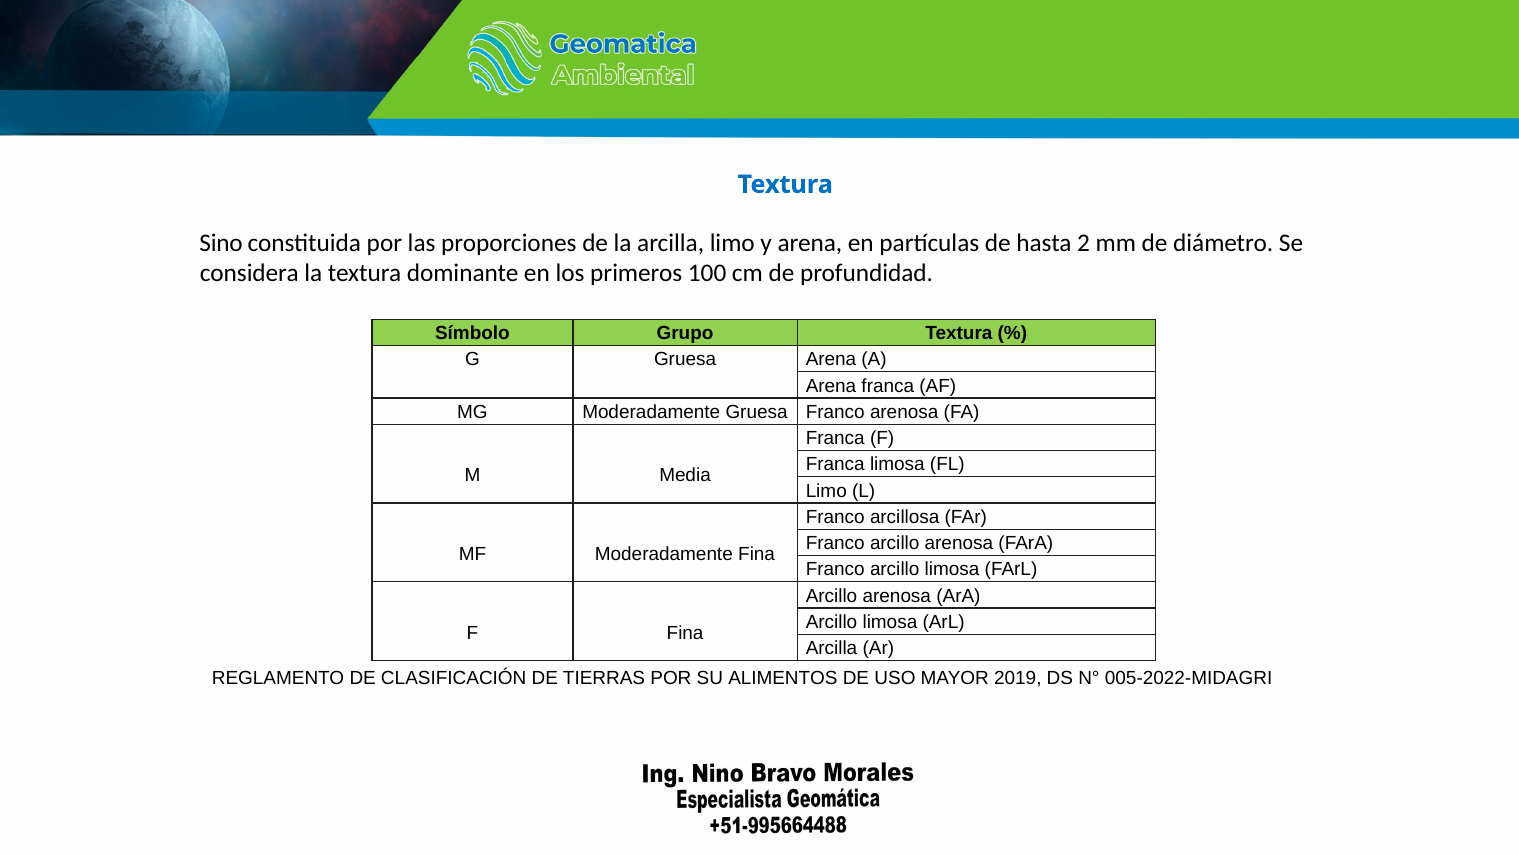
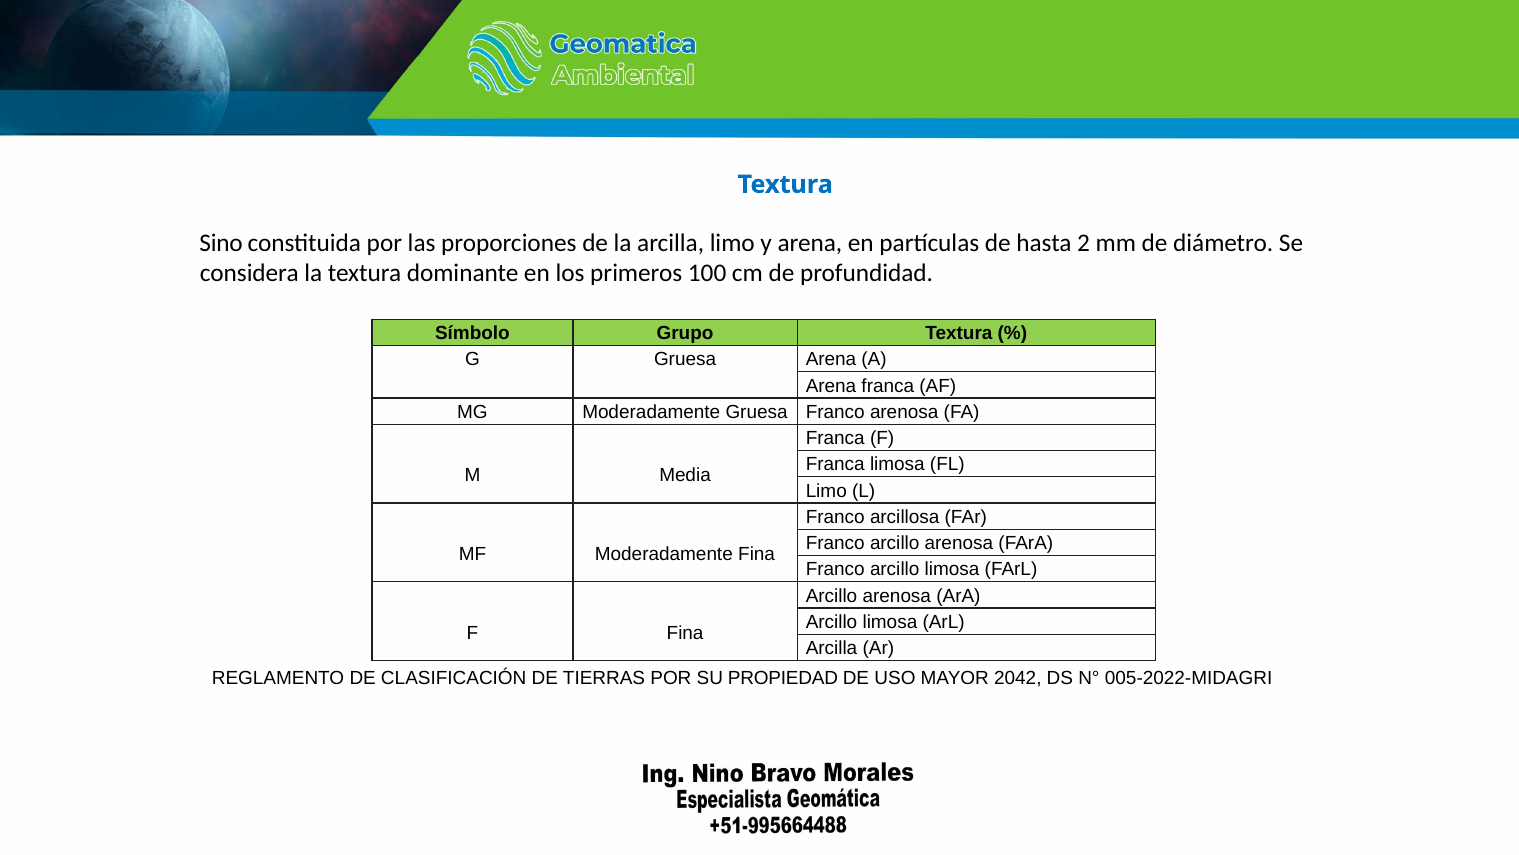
ALIMENTOS: ALIMENTOS -> PROPIEDAD
2019: 2019 -> 2042
